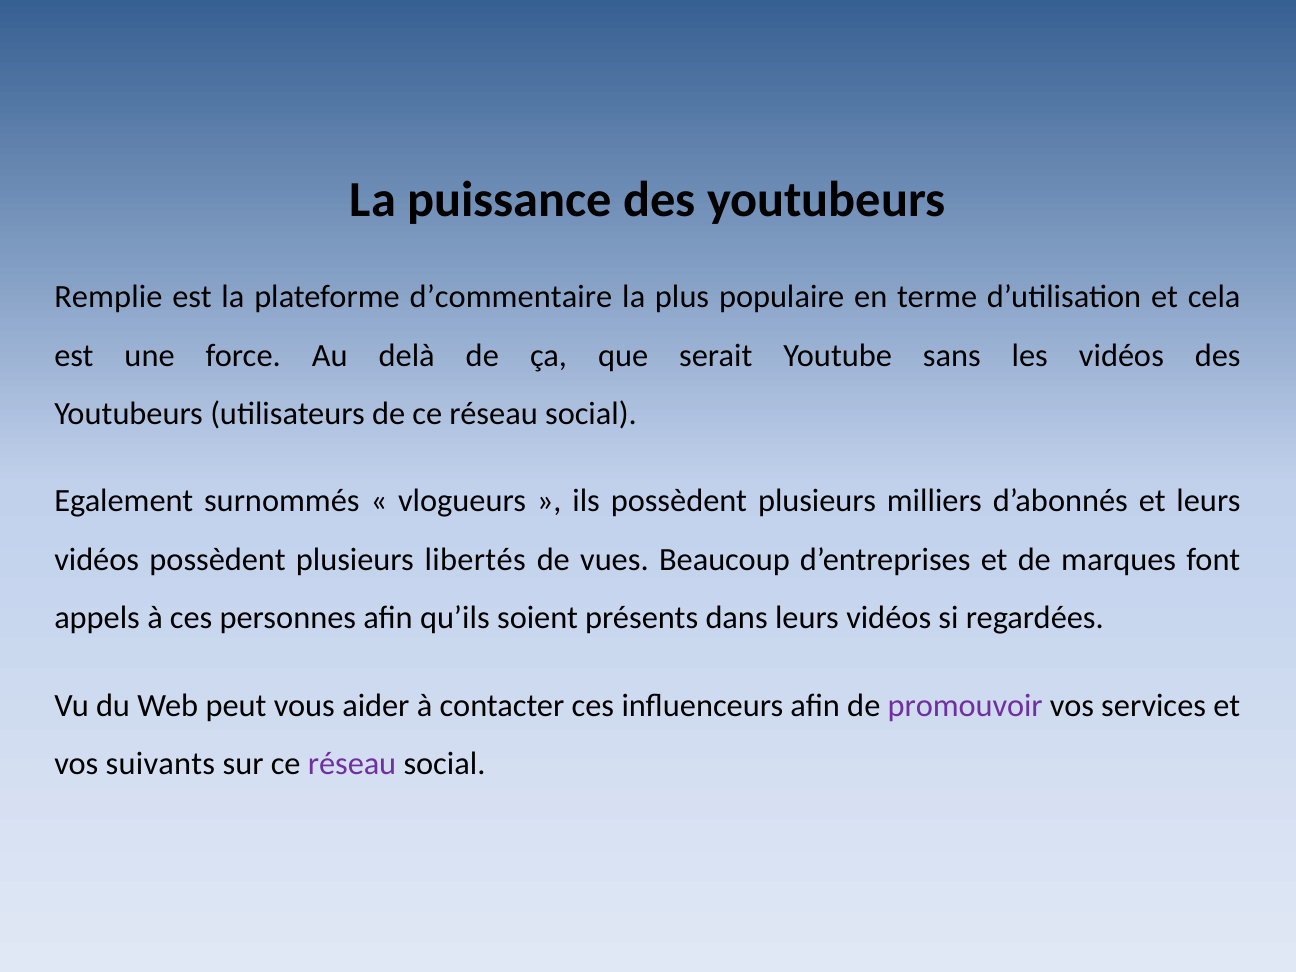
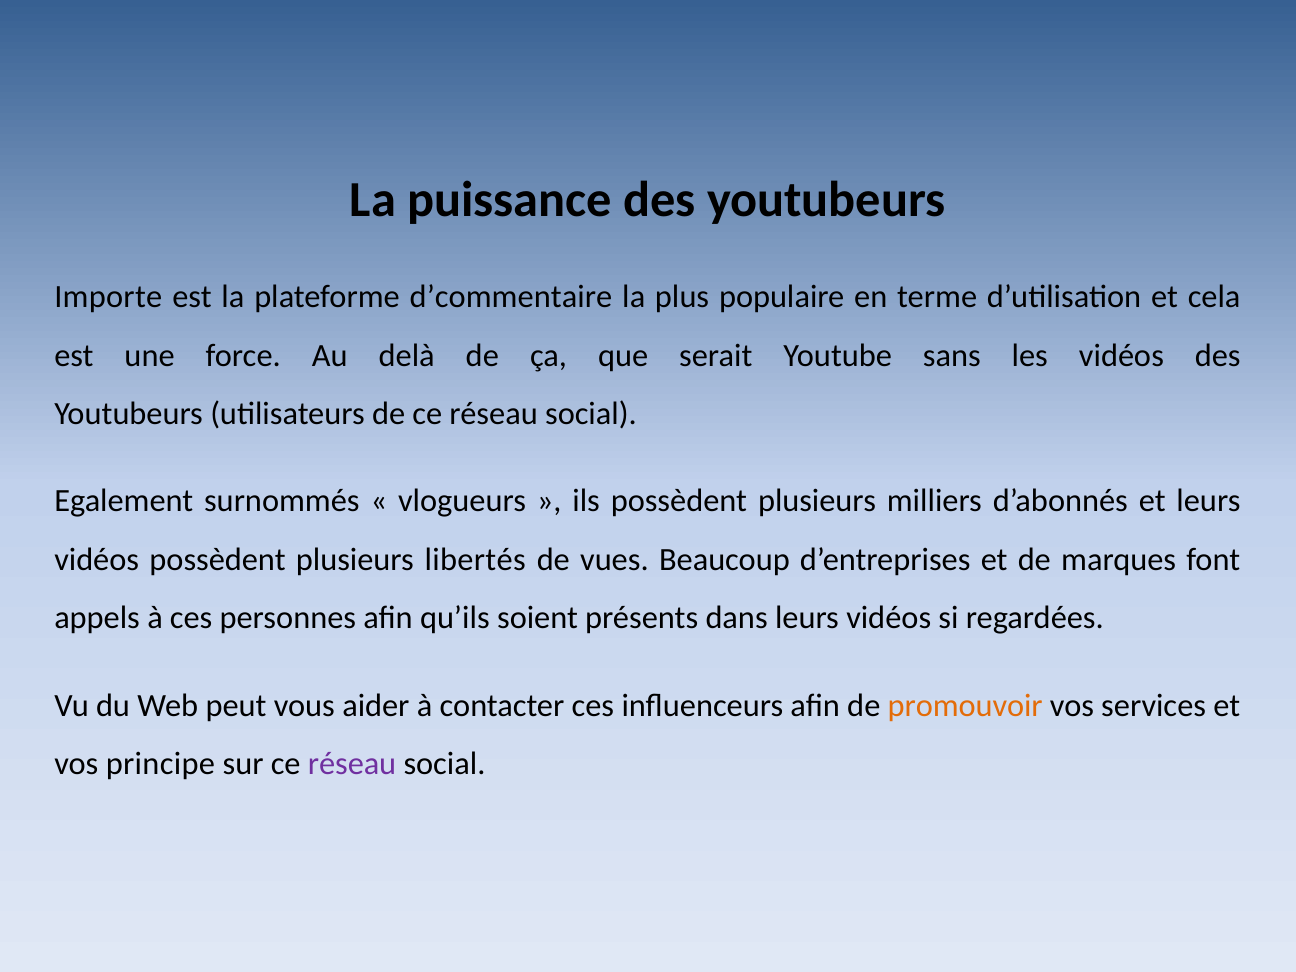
Remplie: Remplie -> Importe
promouvoir colour: purple -> orange
suivants: suivants -> principe
